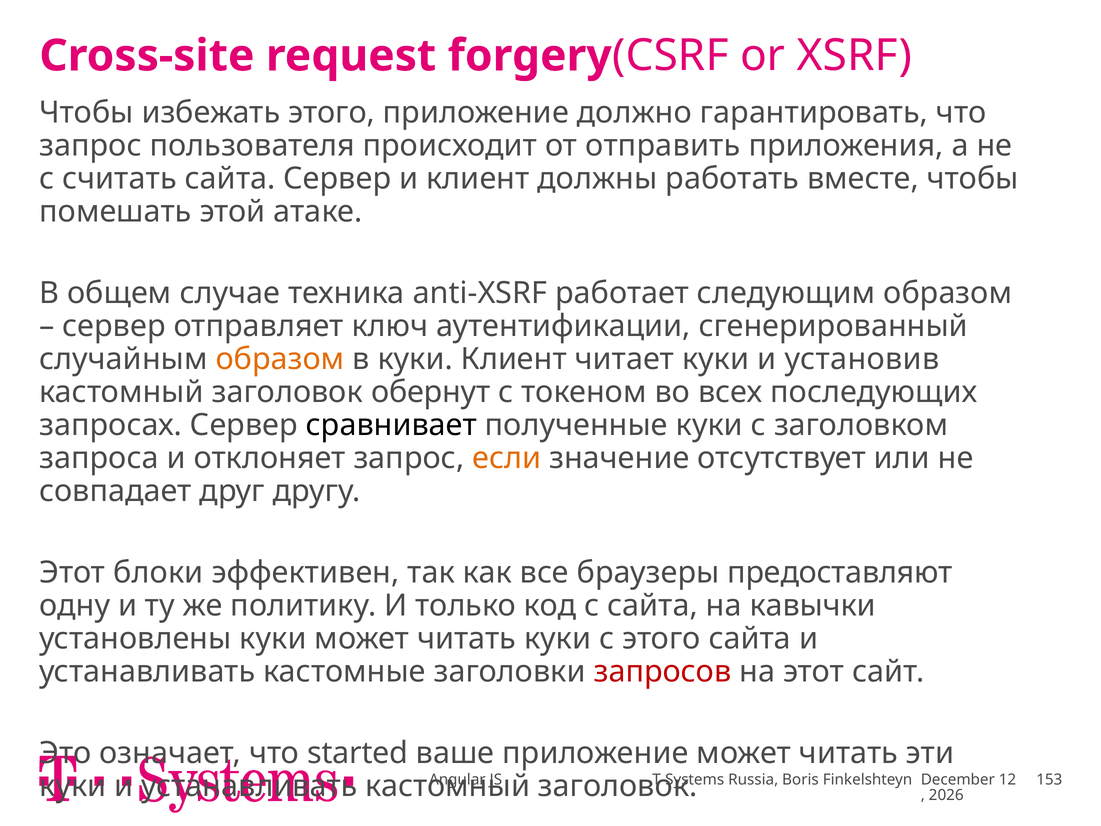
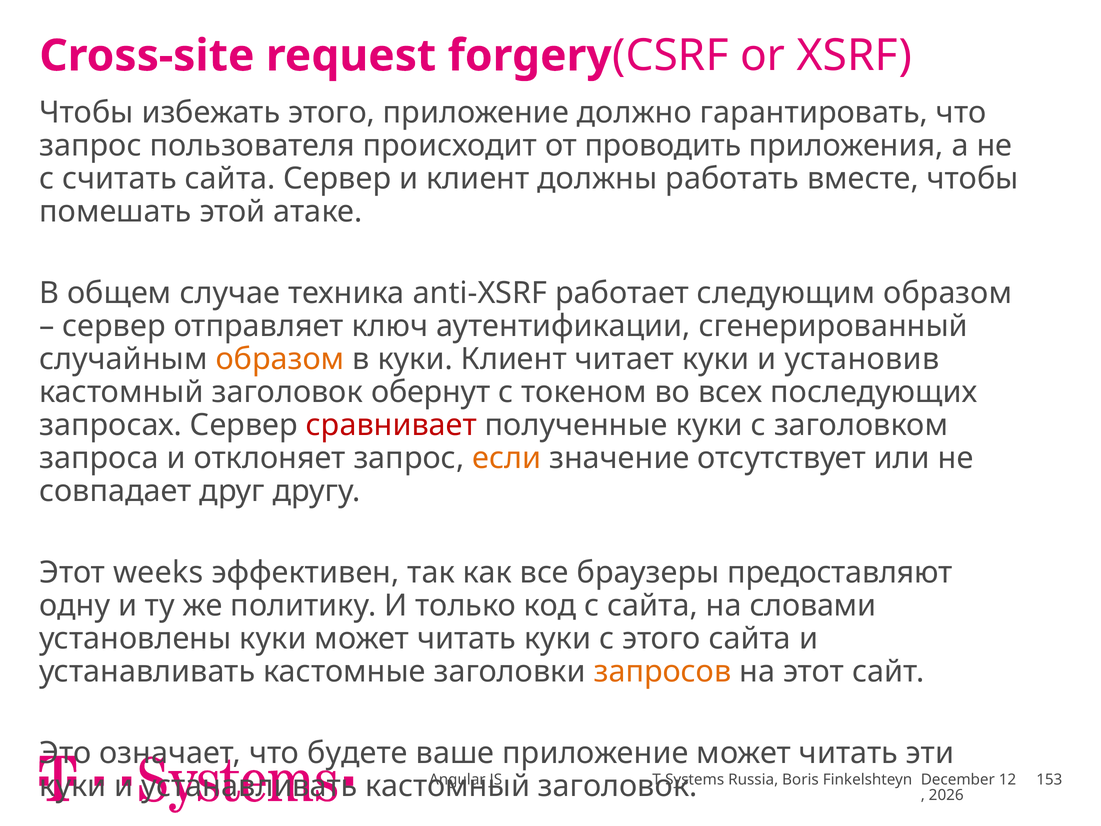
отправить: отправить -> проводить
сравнивает colour: black -> red
блоки: блоки -> weeks
кавычки: кавычки -> словами
запросов colour: red -> orange
started: started -> будете
